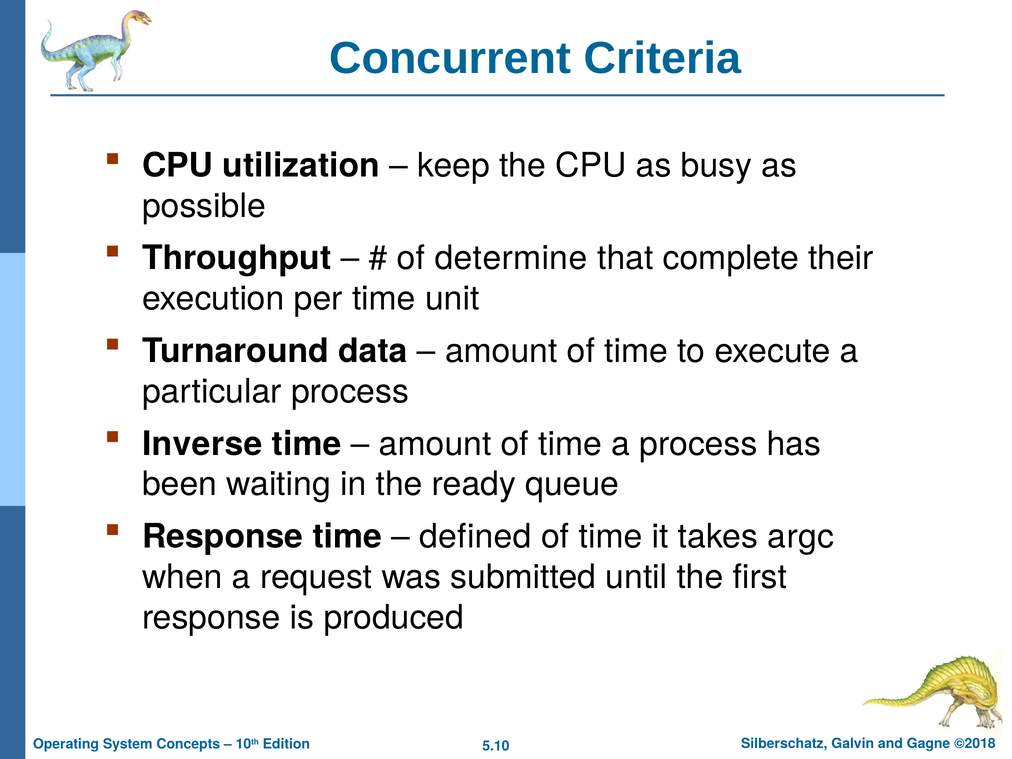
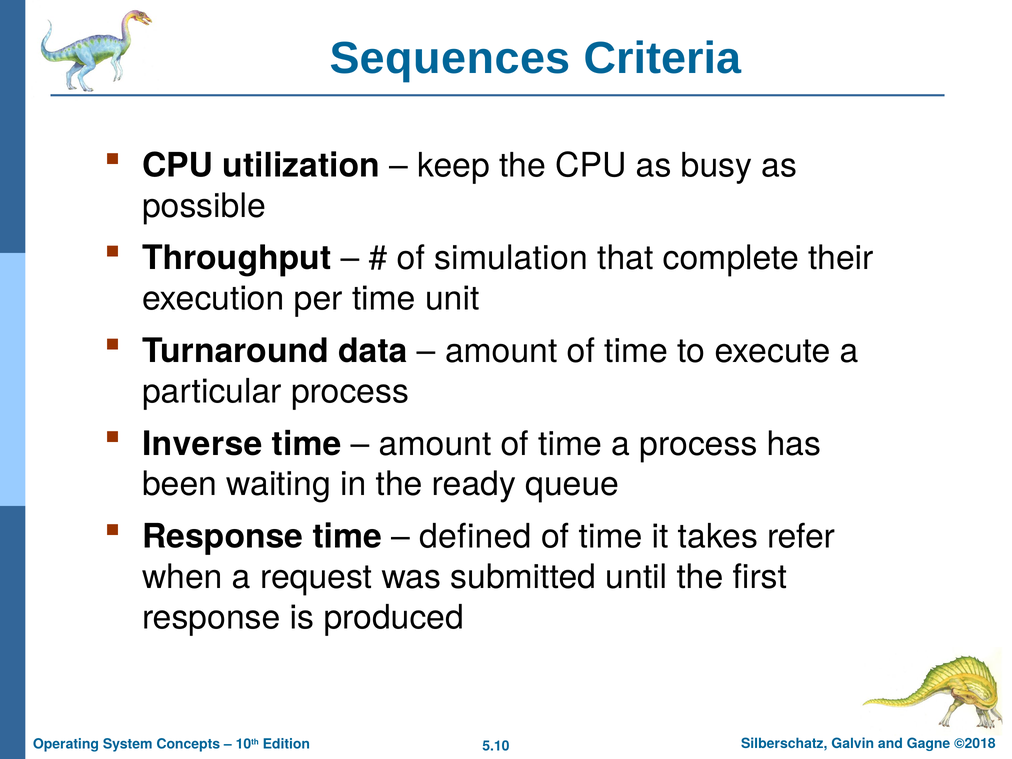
Concurrent: Concurrent -> Sequences
determine: determine -> simulation
argc: argc -> refer
